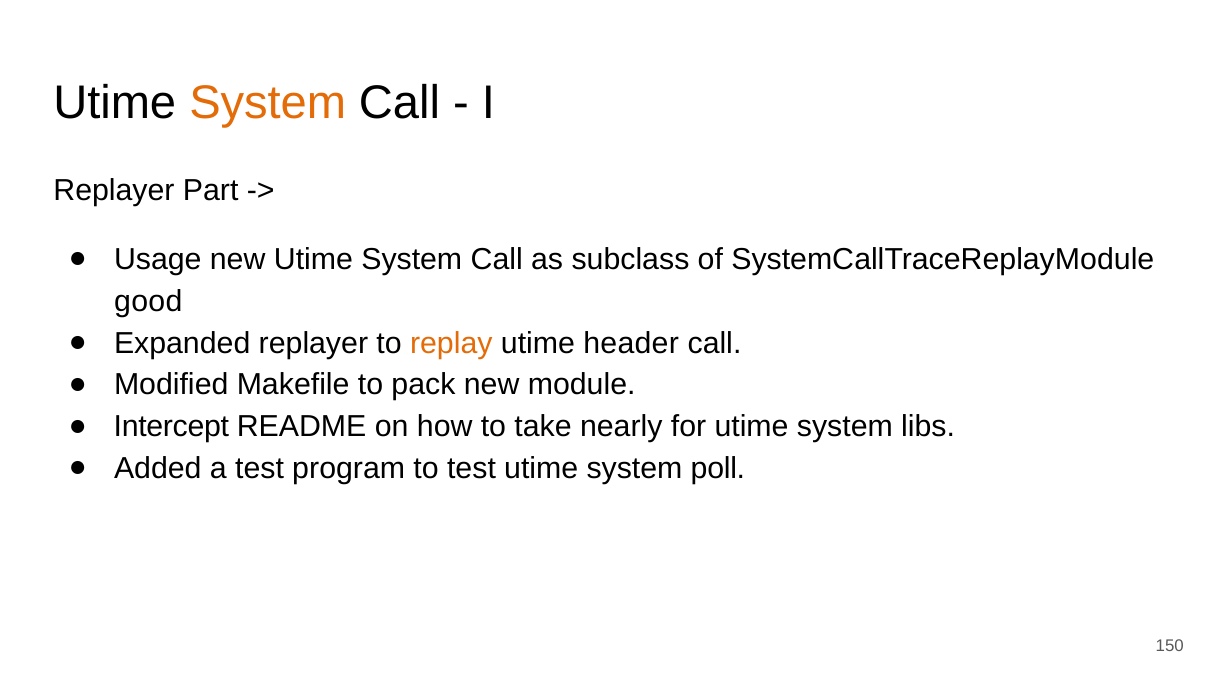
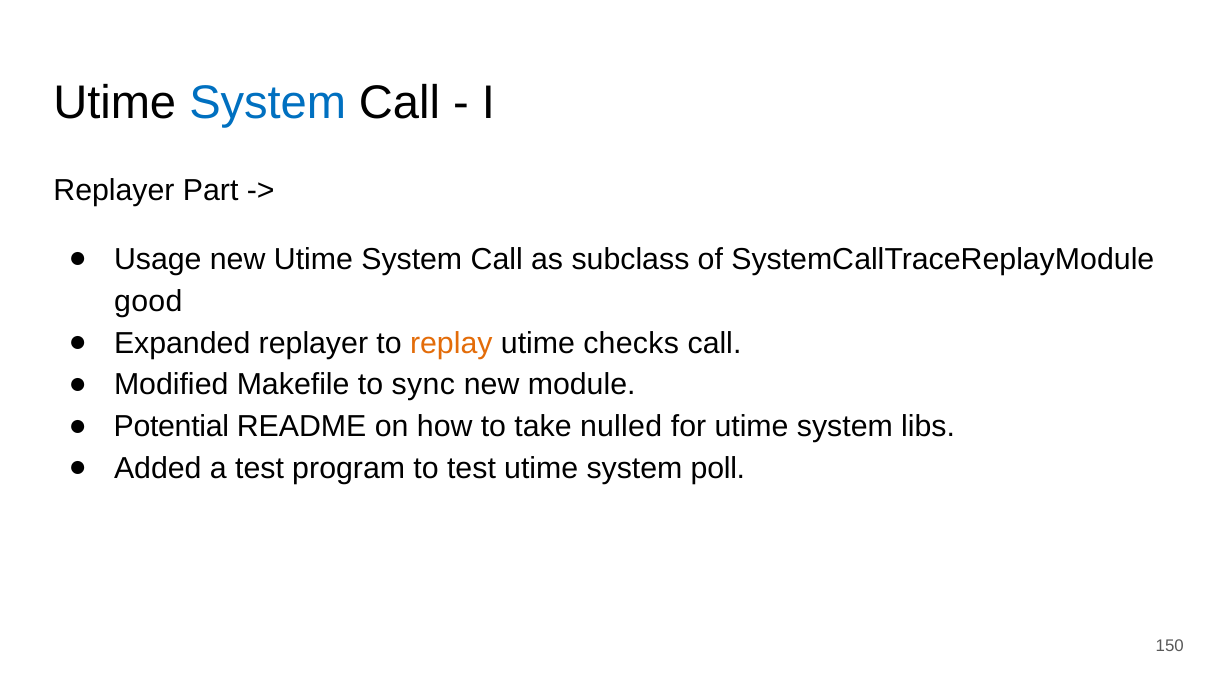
System at (268, 103) colour: orange -> blue
header: header -> checks
pack: pack -> sync
Intercept: Intercept -> Potential
nearly: nearly -> nulled
